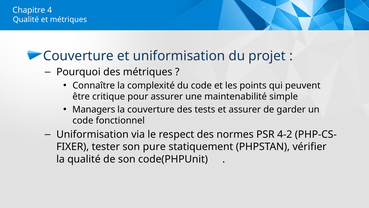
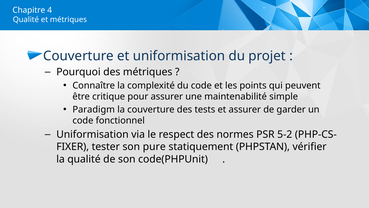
Managers: Managers -> Paradigm
4-2: 4-2 -> 5-2
